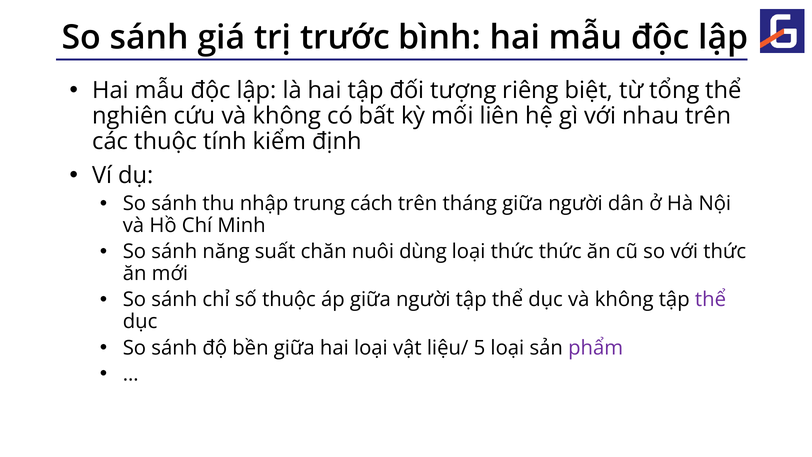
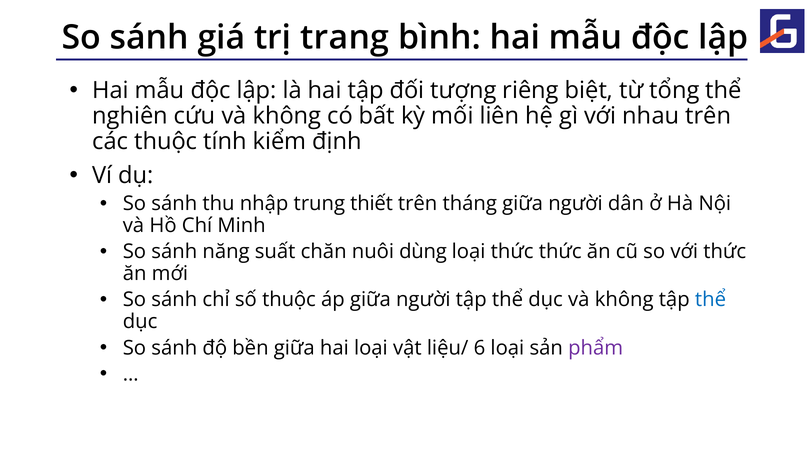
trước: trước -> trang
cách: cách -> thiết
thể at (711, 300) colour: purple -> blue
5: 5 -> 6
